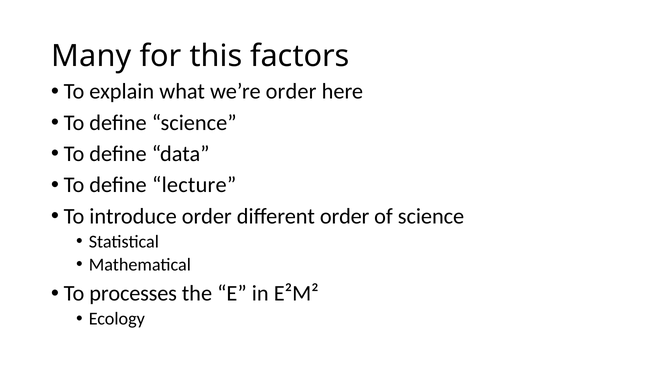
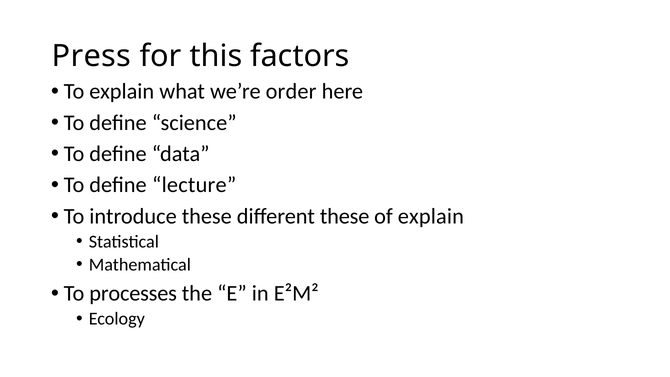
Many: Many -> Press
introduce order: order -> these
different order: order -> these
of science: science -> explain
